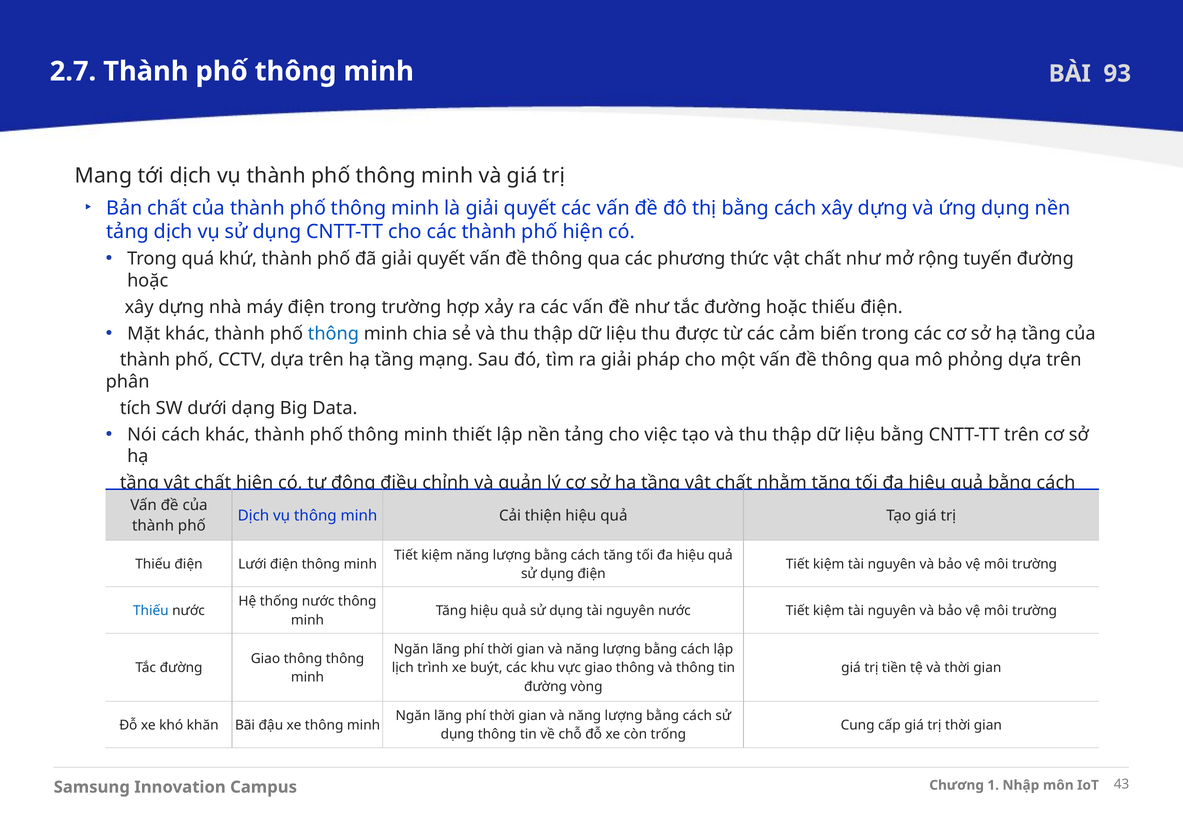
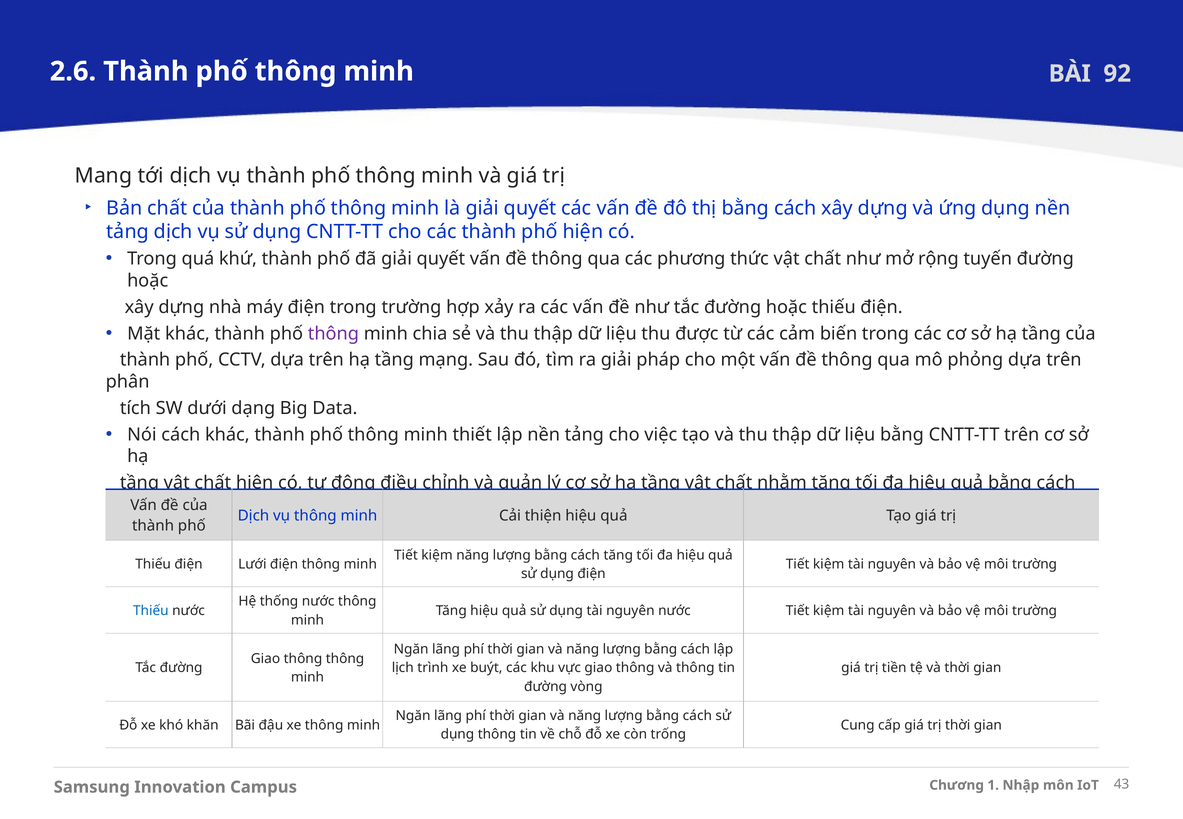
2.7: 2.7 -> 2.6
93: 93 -> 92
thông at (333, 334) colour: blue -> purple
